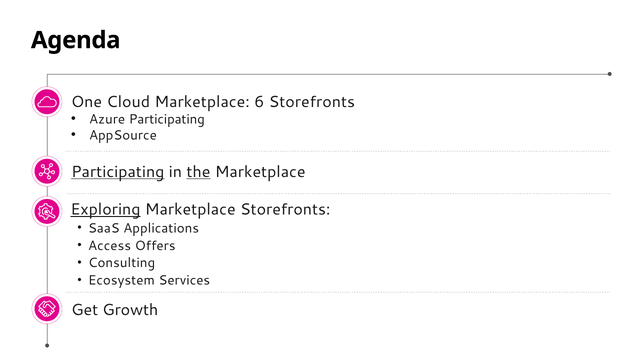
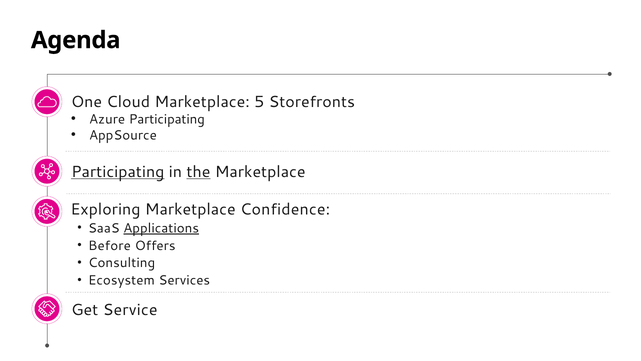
6: 6 -> 5
Exploring underline: present -> none
Marketplace Storefronts: Storefronts -> Confidence
Applications underline: none -> present
Access: Access -> Before
Growth: Growth -> Service
